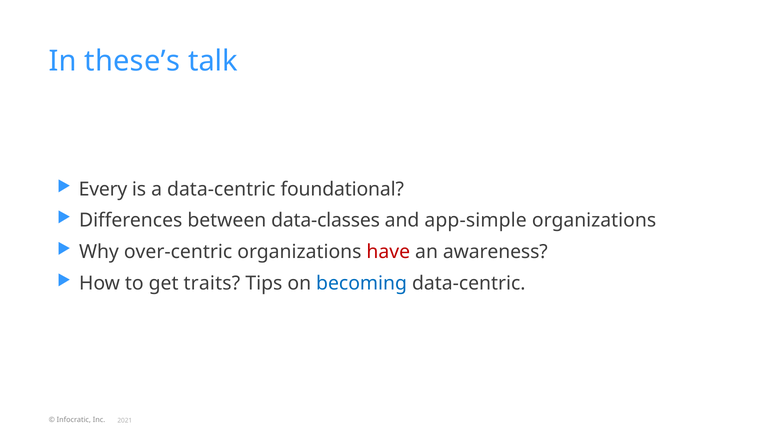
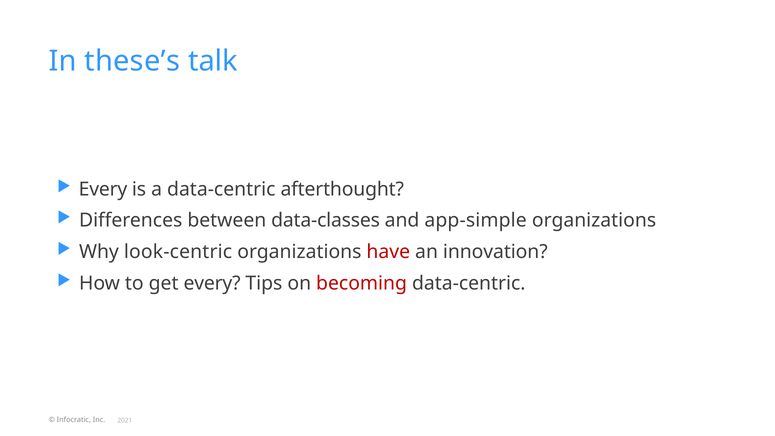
foundational: foundational -> afterthought
over-centric: over-centric -> look-centric
awareness: awareness -> innovation
get traits: traits -> every
becoming colour: blue -> red
